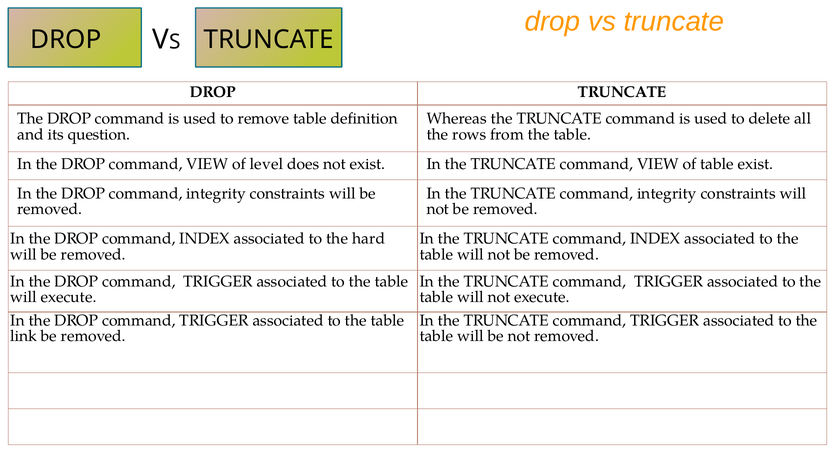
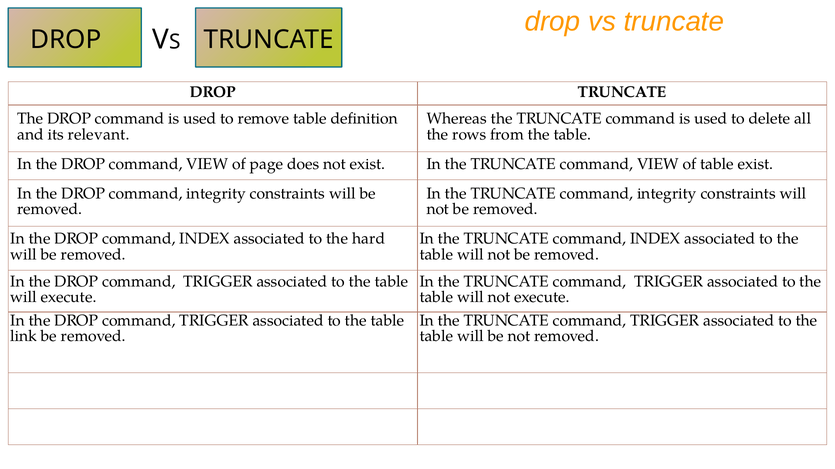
question: question -> relevant
level: level -> page
